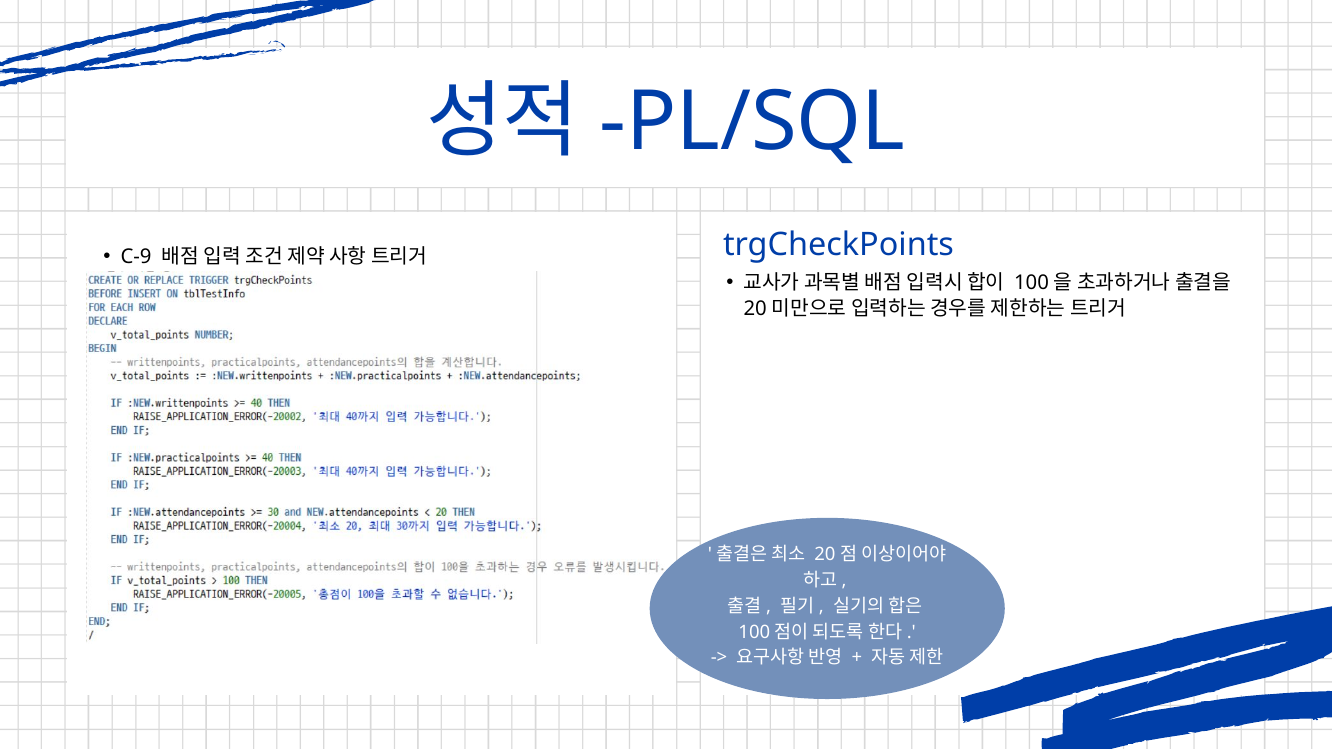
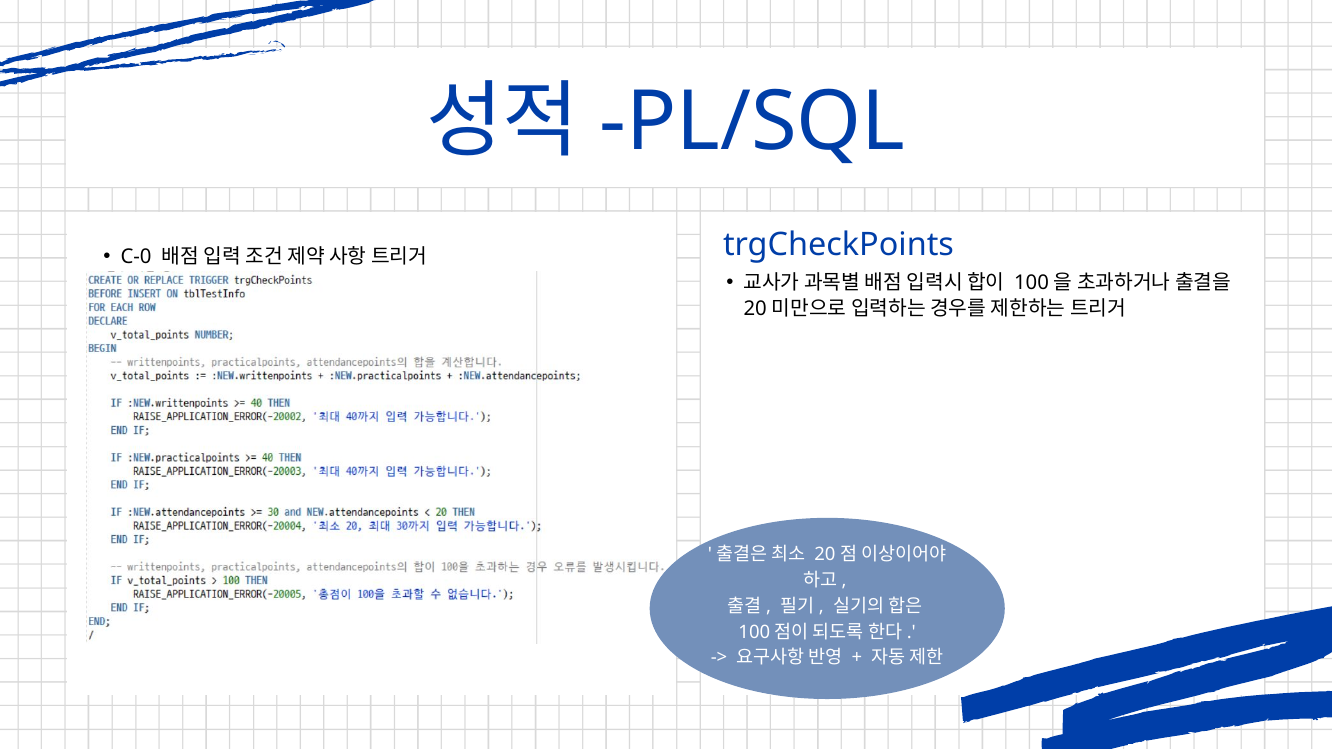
C-9: C-9 -> C-0
